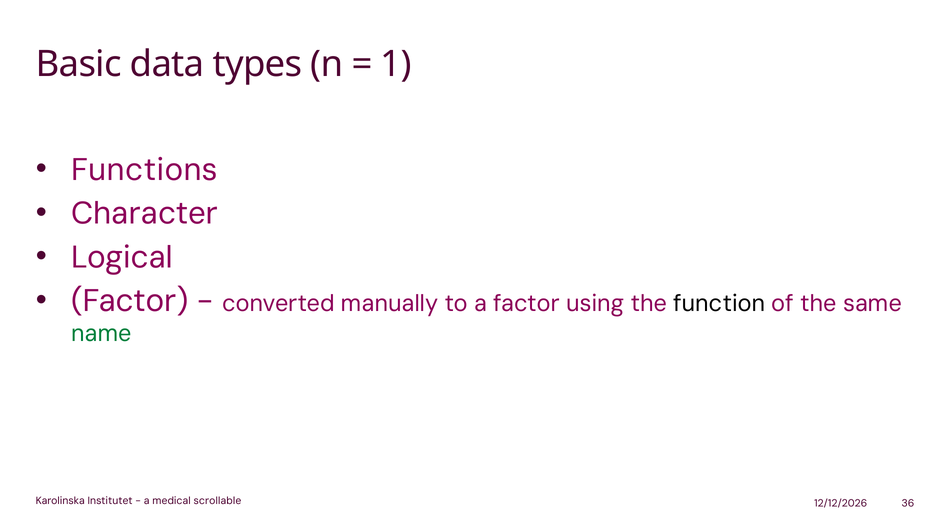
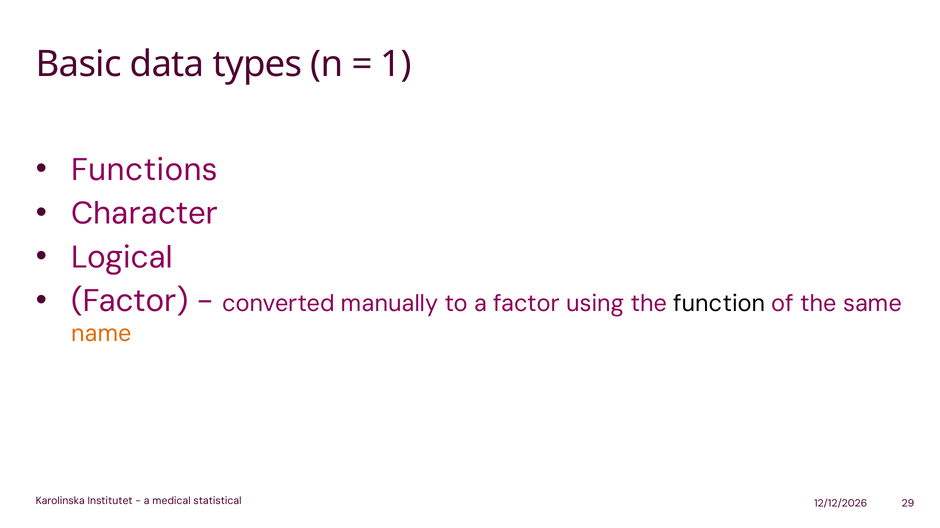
name colour: green -> orange
scrollable: scrollable -> statistical
36: 36 -> 29
